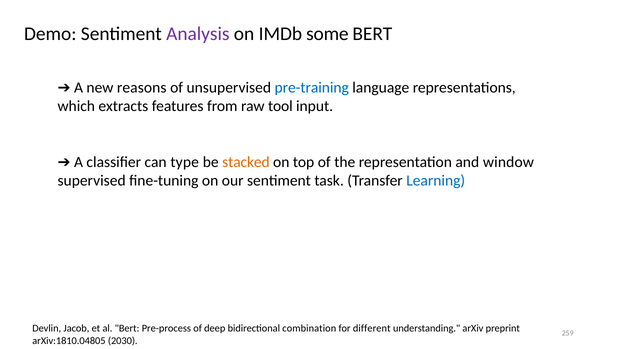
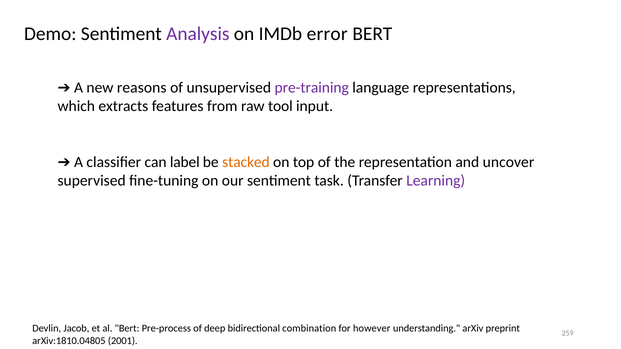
some: some -> error
pre-training colour: blue -> purple
type: type -> label
window: window -> uncover
Learning colour: blue -> purple
different: different -> however
2030: 2030 -> 2001
